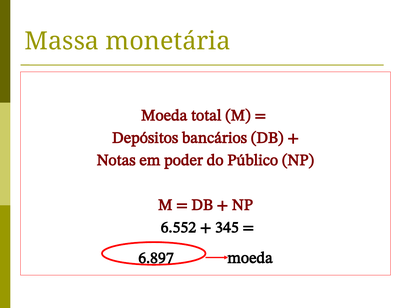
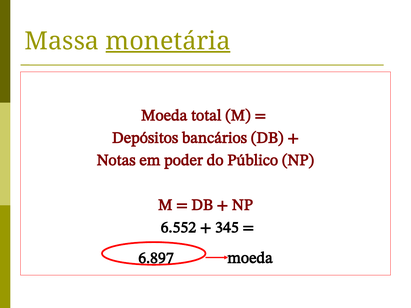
monetária underline: none -> present
